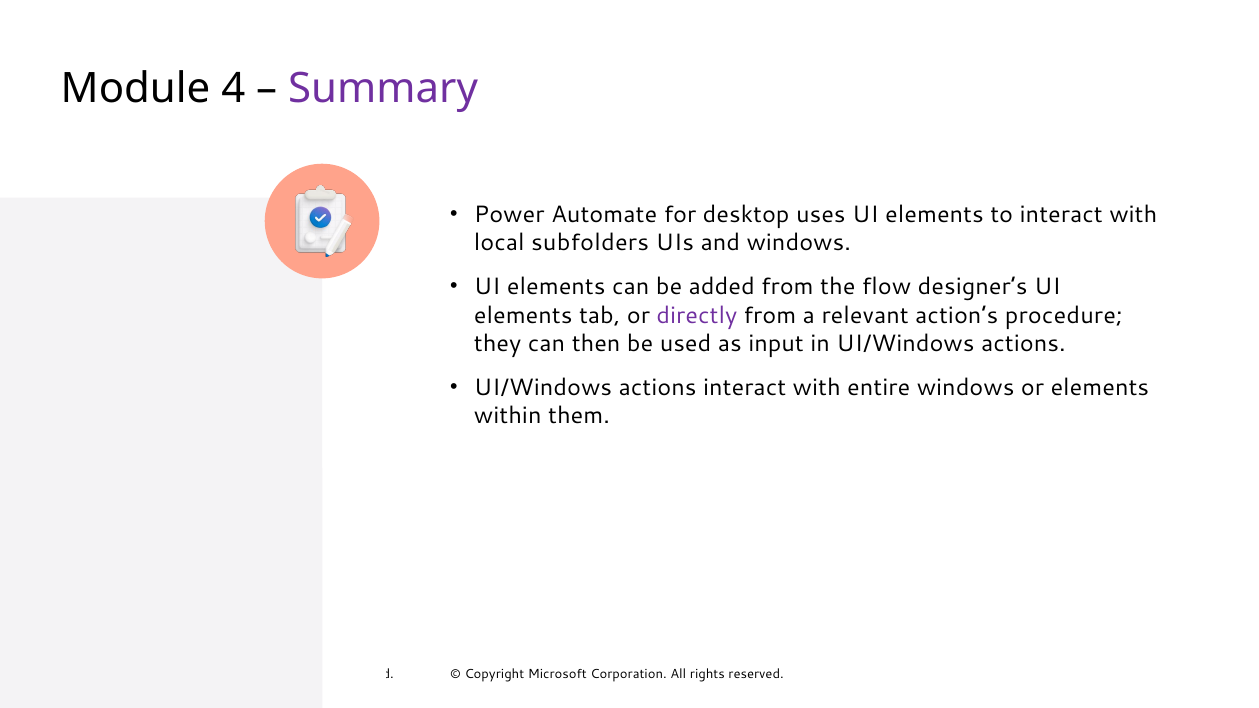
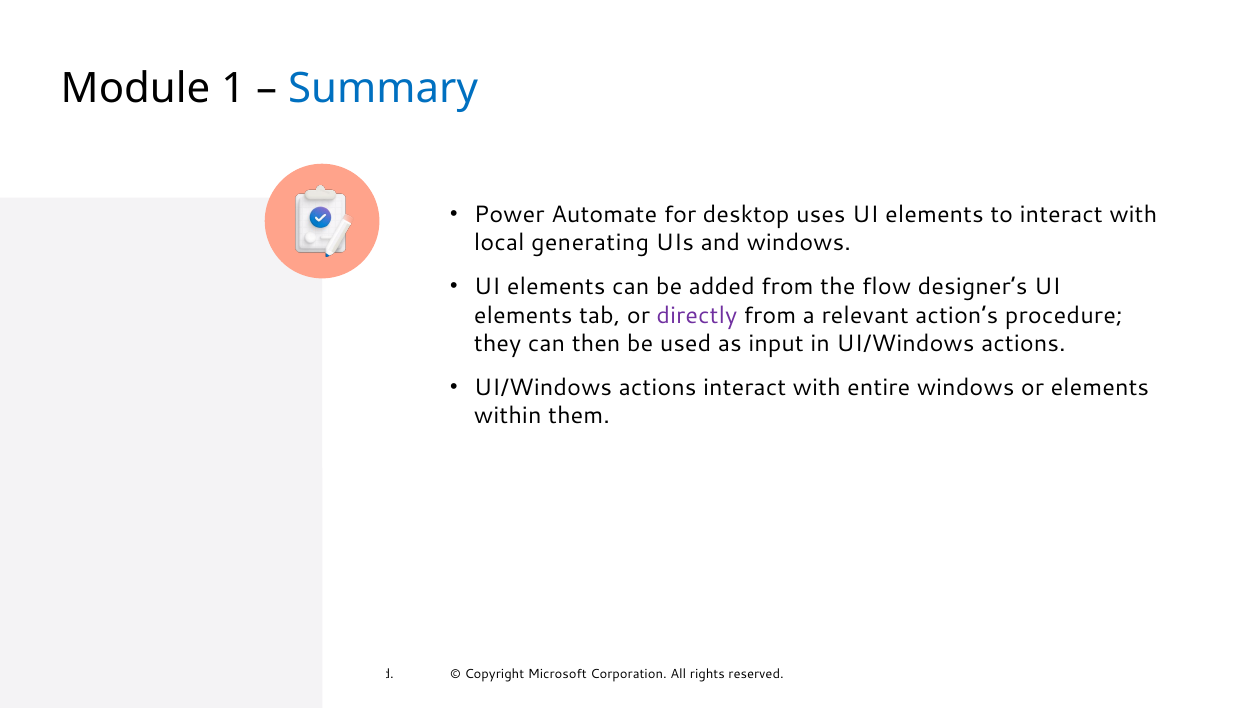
4: 4 -> 1
Summary colour: purple -> blue
subfolders: subfolders -> generating
